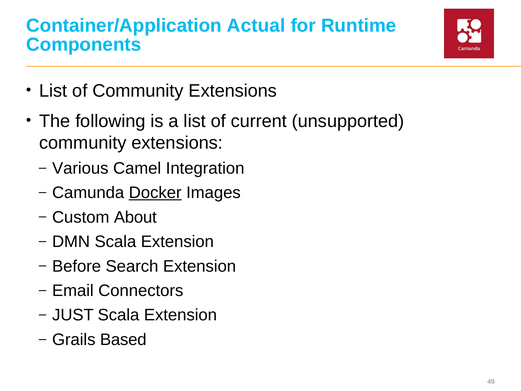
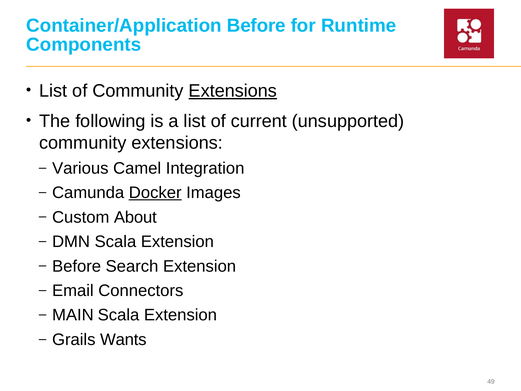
Container/Application Actual: Actual -> Before
Extensions at (233, 91) underline: none -> present
JUST: JUST -> MAIN
Based: Based -> Wants
